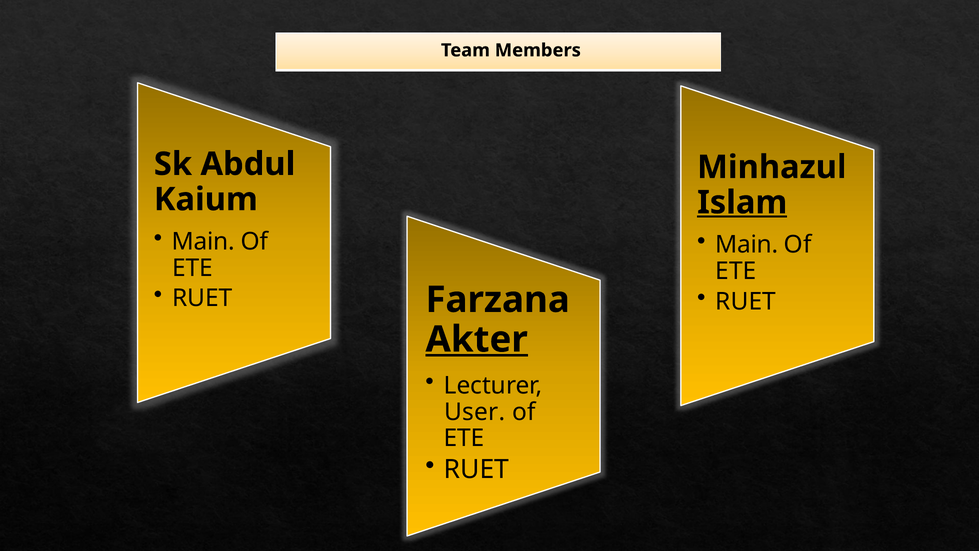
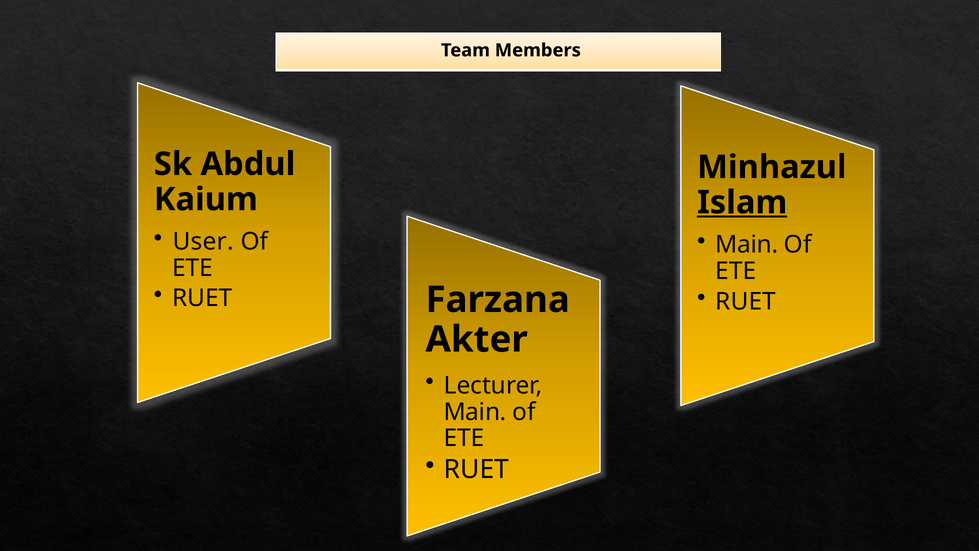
Main at (203, 242): Main -> User
Akter underline: present -> none
User at (475, 412): User -> Main
